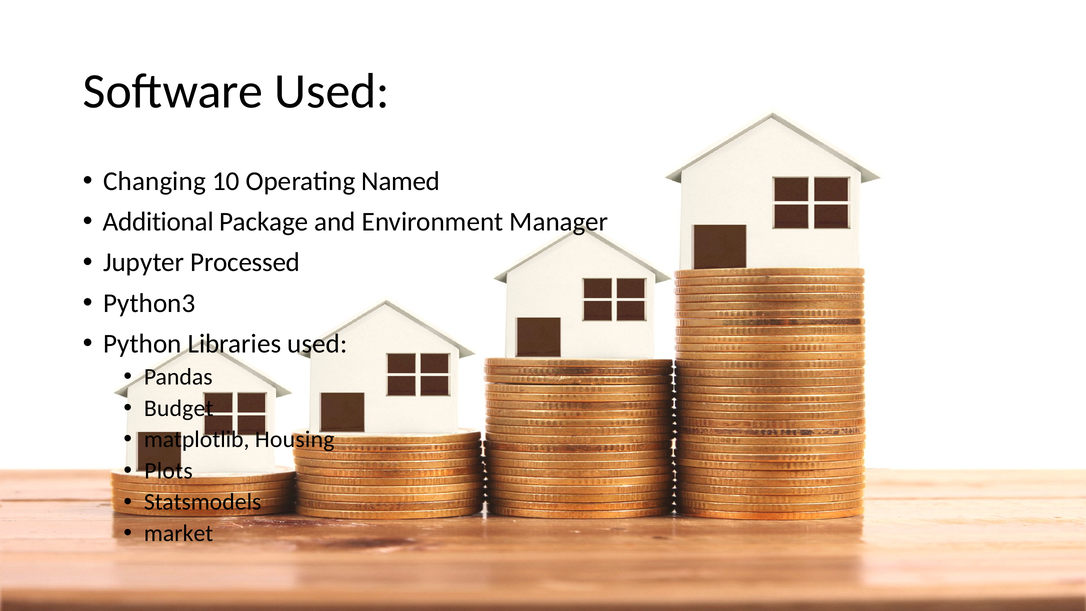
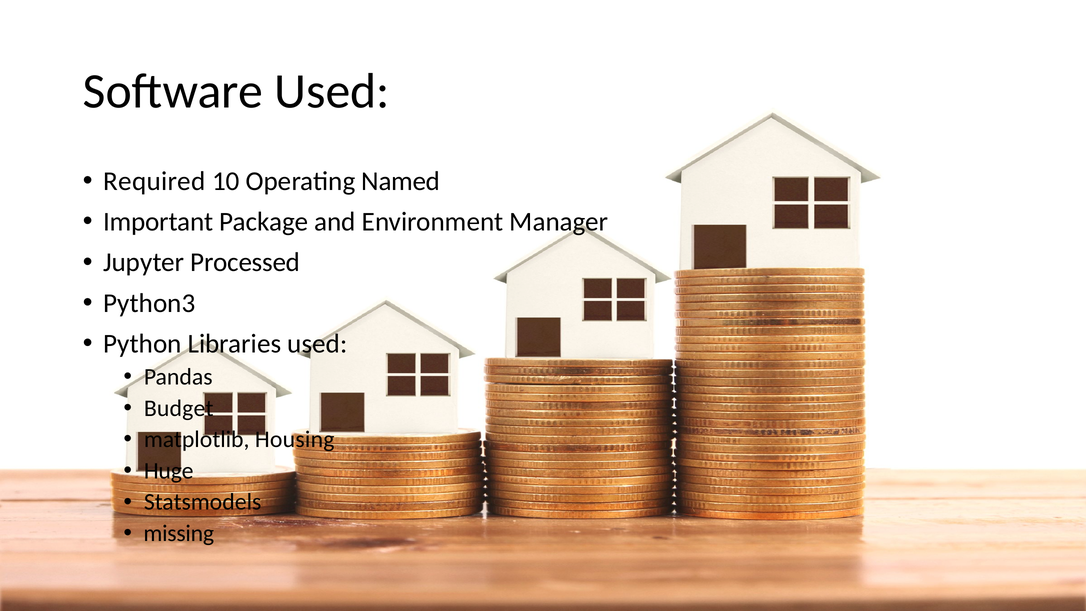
Changing: Changing -> Required
Additional: Additional -> Important
Plots: Plots -> Huge
market: market -> missing
